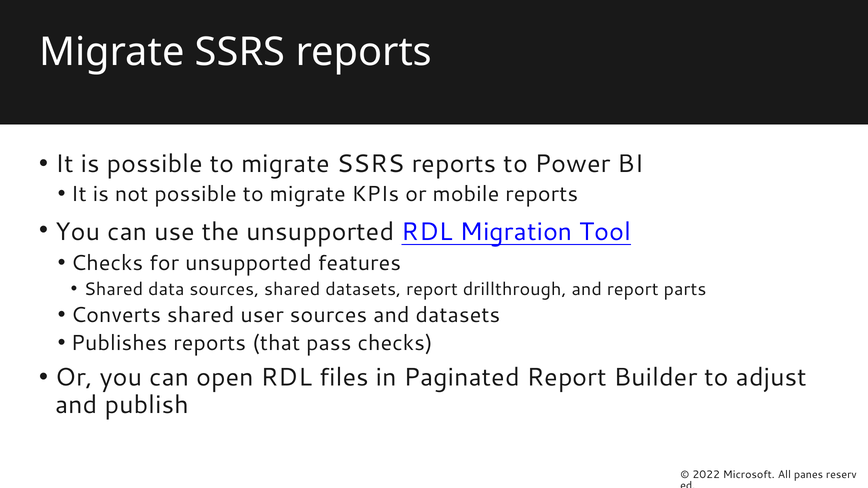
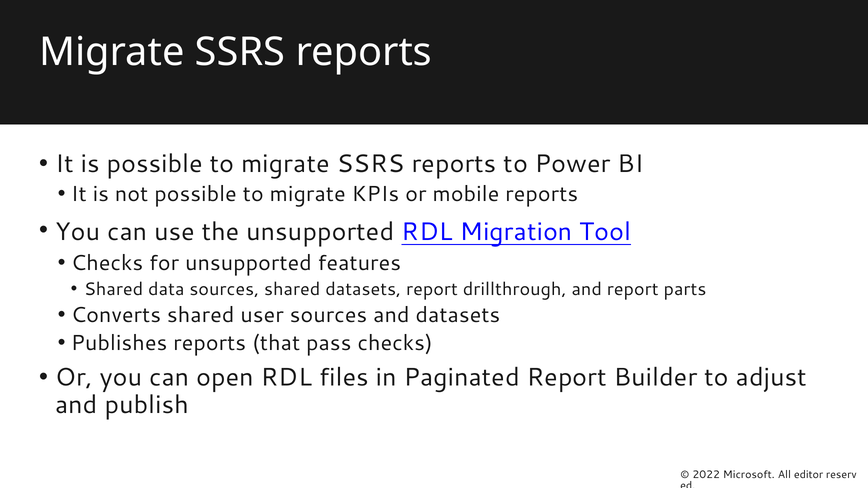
panes: panes -> editor
